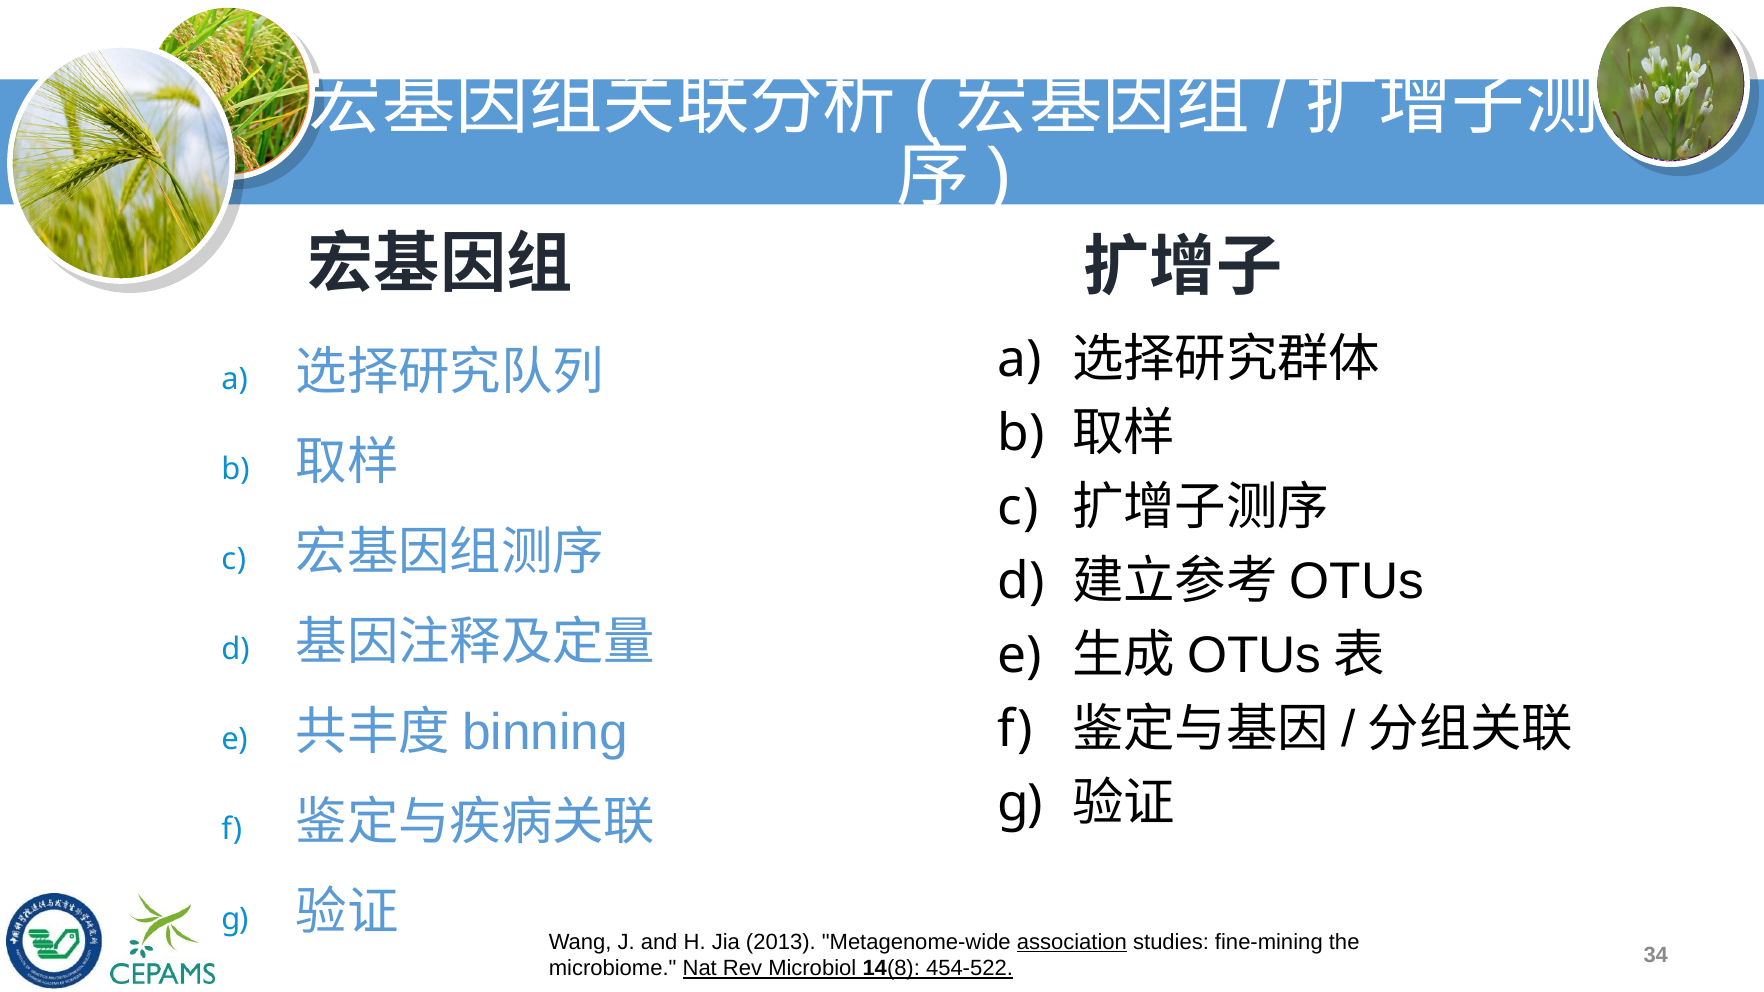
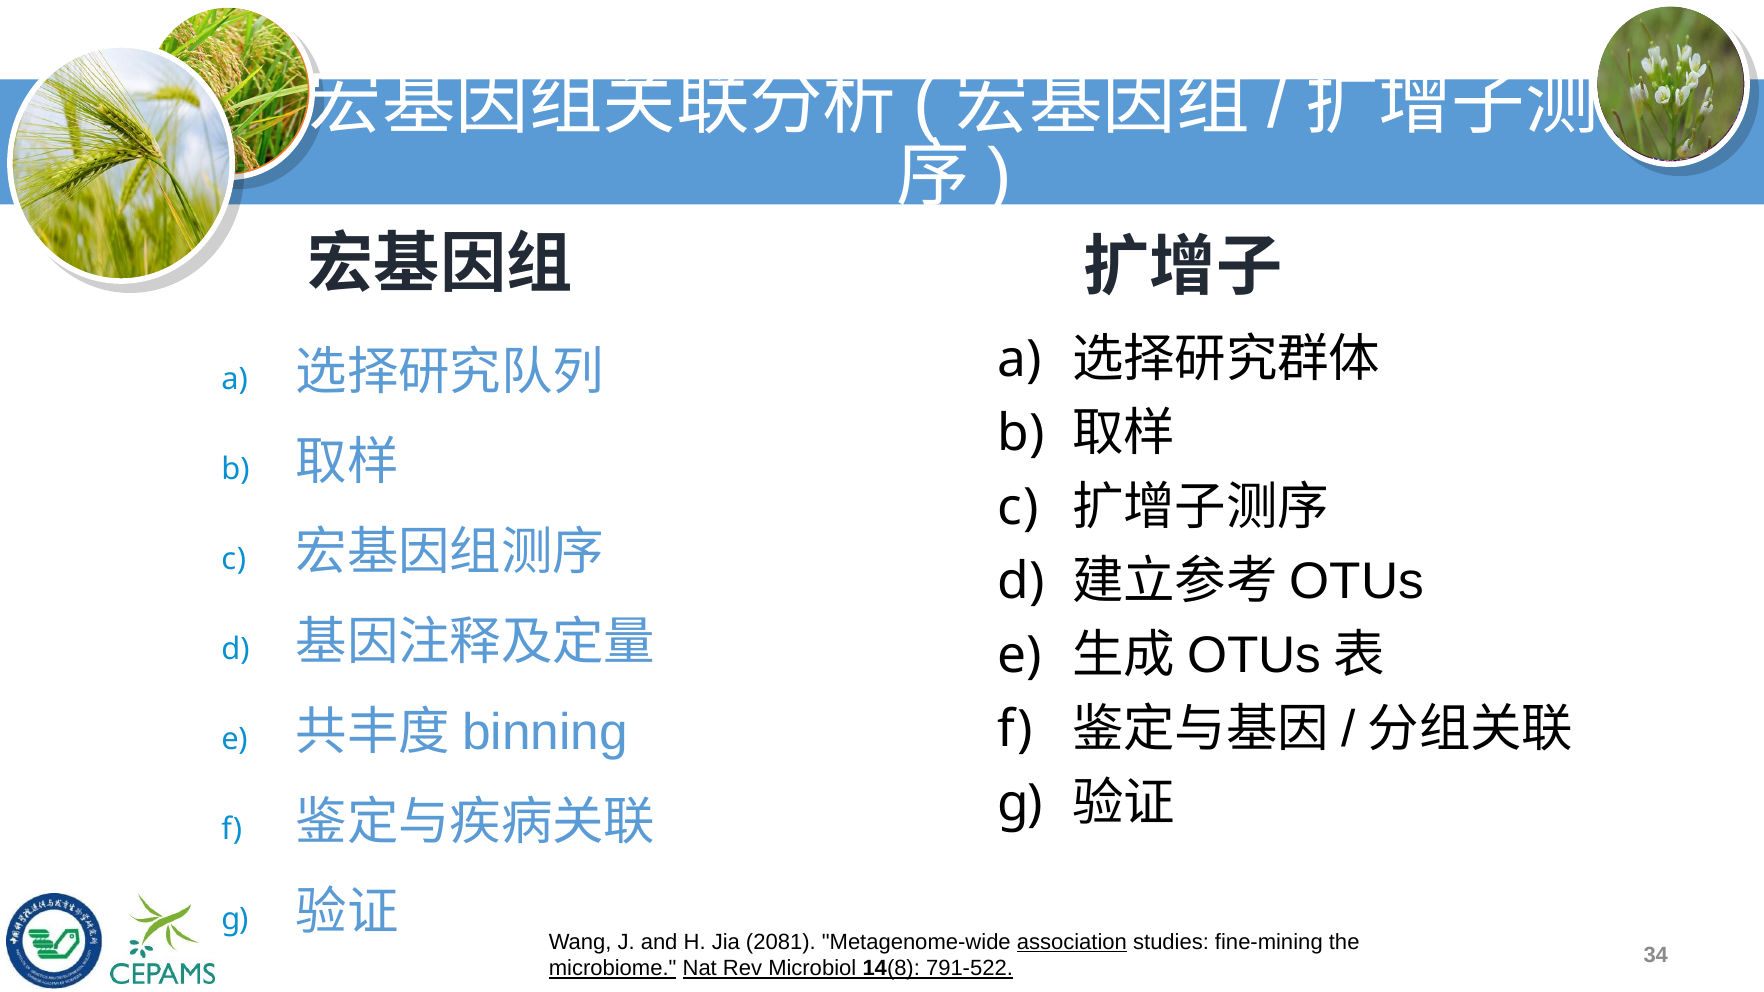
2013: 2013 -> 2081
microbiome underline: none -> present
454-522: 454-522 -> 791-522
